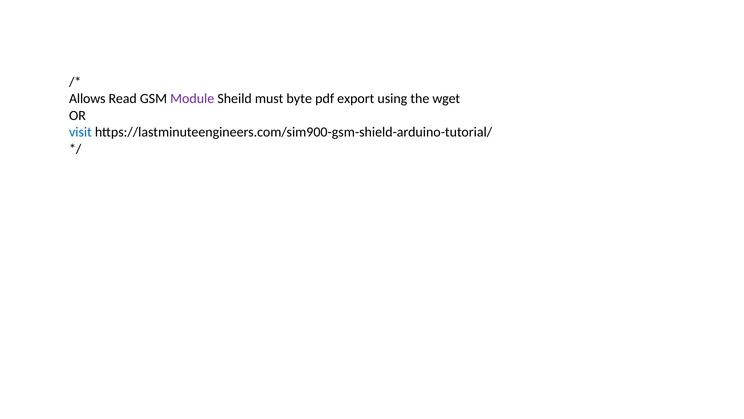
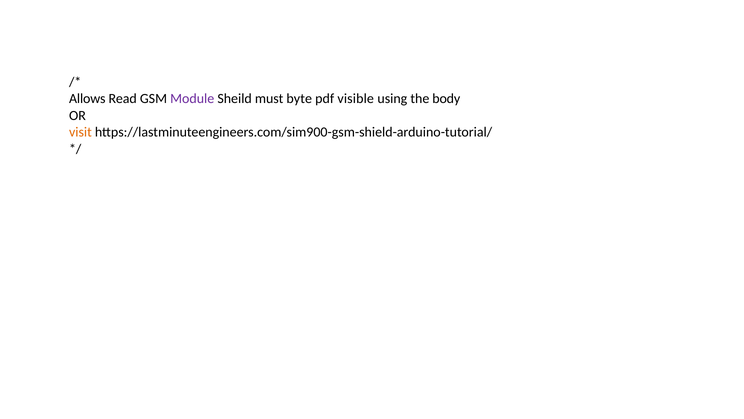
export: export -> visible
wget: wget -> body
visit colour: blue -> orange
